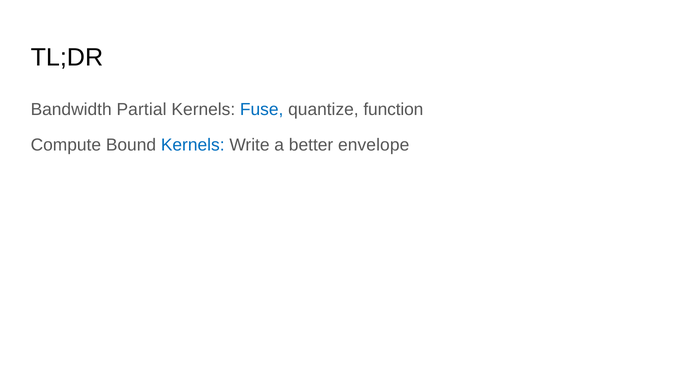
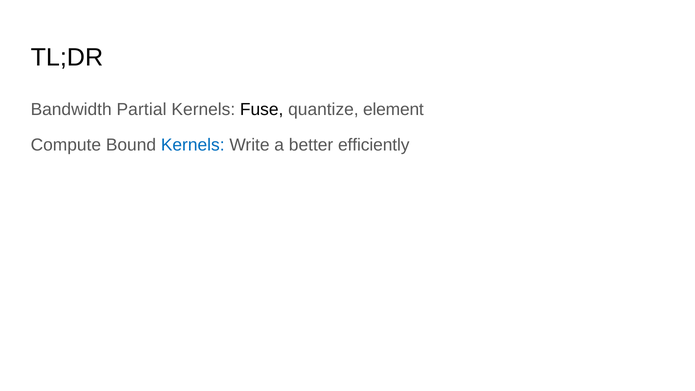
Fuse colour: blue -> black
function: function -> element
envelope: envelope -> efficiently
